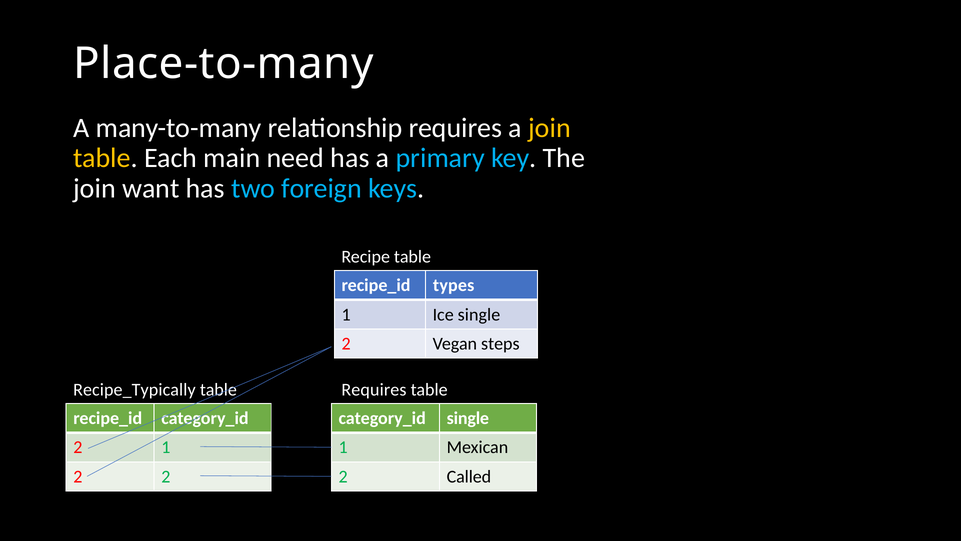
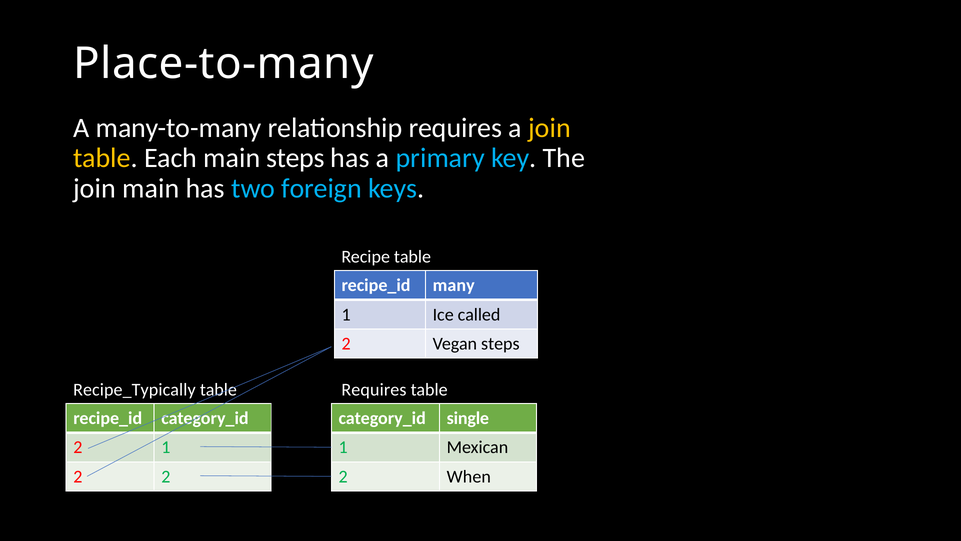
main need: need -> steps
join want: want -> main
types: types -> many
Ice single: single -> called
Called: Called -> When
